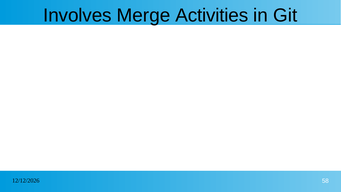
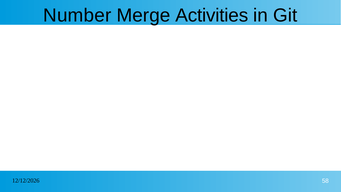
Involves: Involves -> Number
